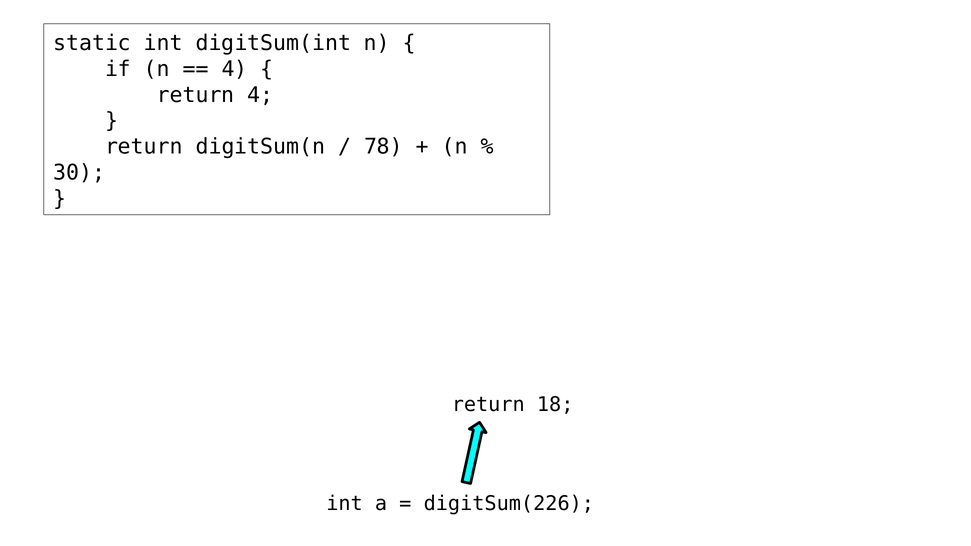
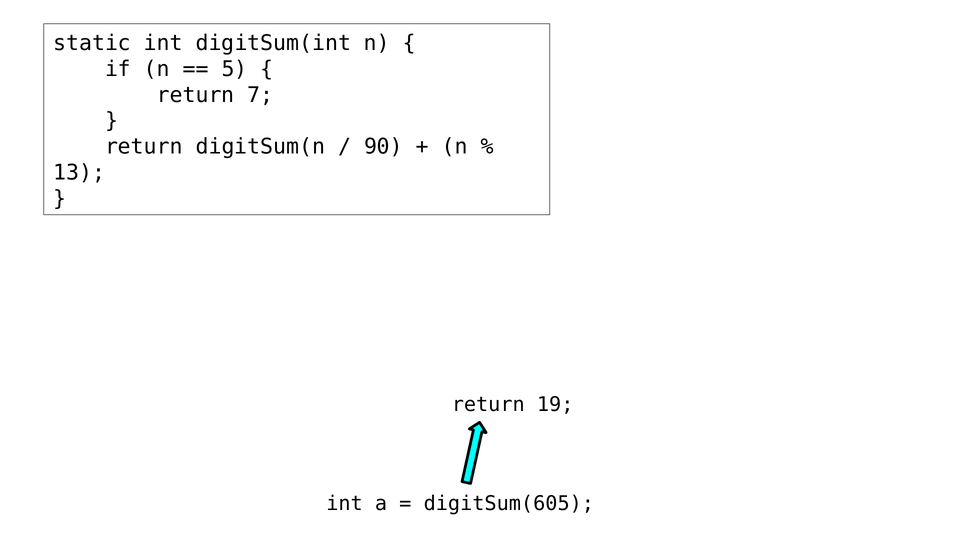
4 at (234, 69): 4 -> 5
return 4: 4 -> 7
78: 78 -> 90
30: 30 -> 13
18: 18 -> 19
digitSum(226: digitSum(226 -> digitSum(605
